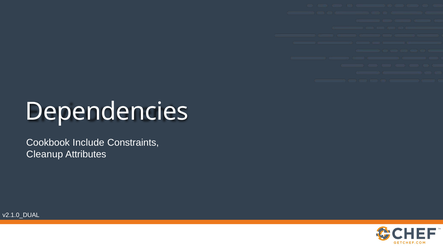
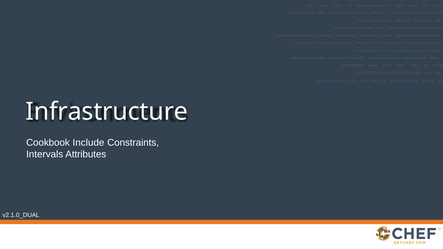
Dependencies: Dependencies -> Infrastructure
Cleanup: Cleanup -> Intervals
